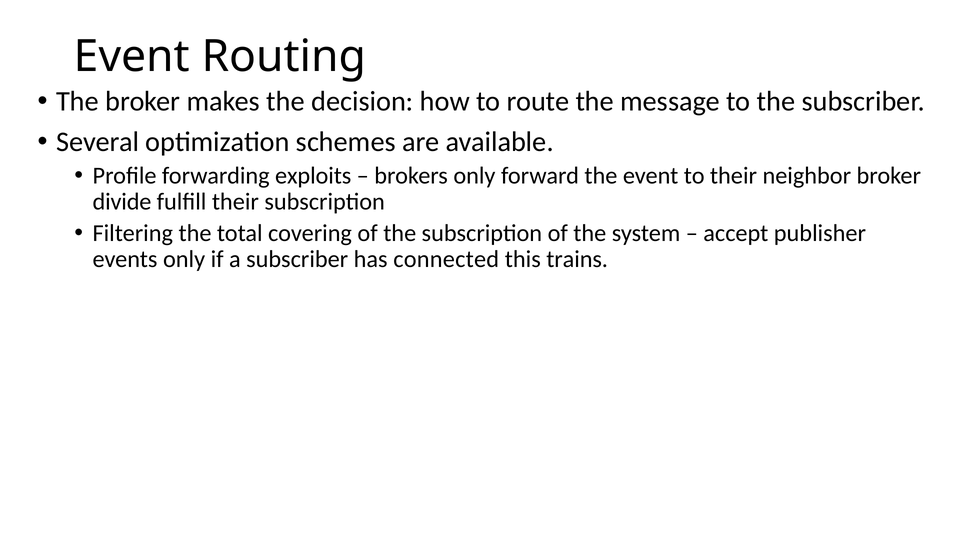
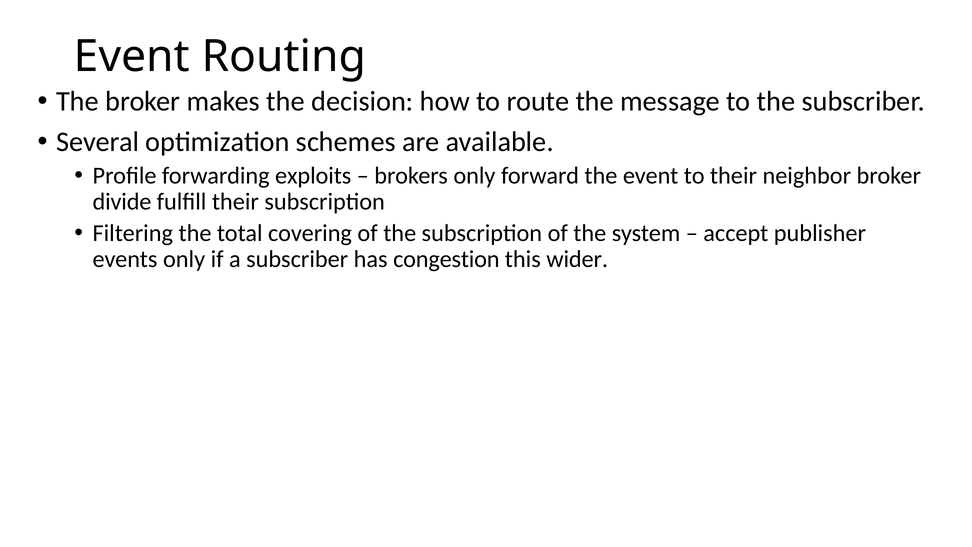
connected: connected -> congestion
trains: trains -> wider
